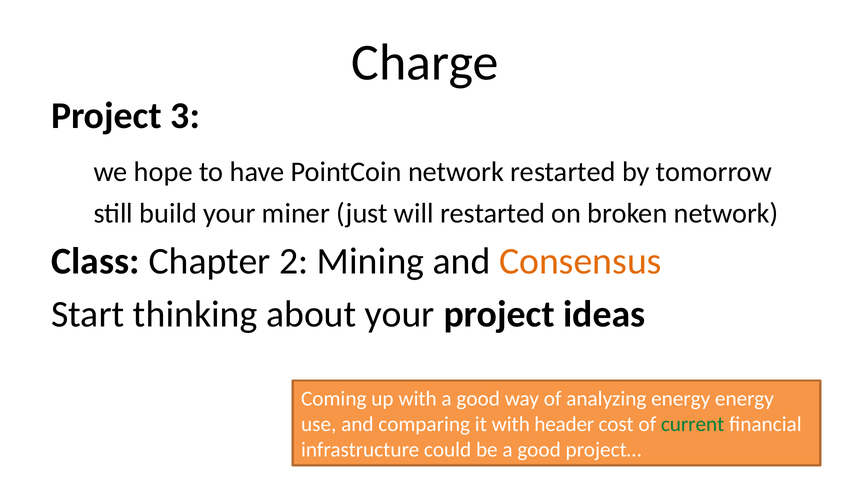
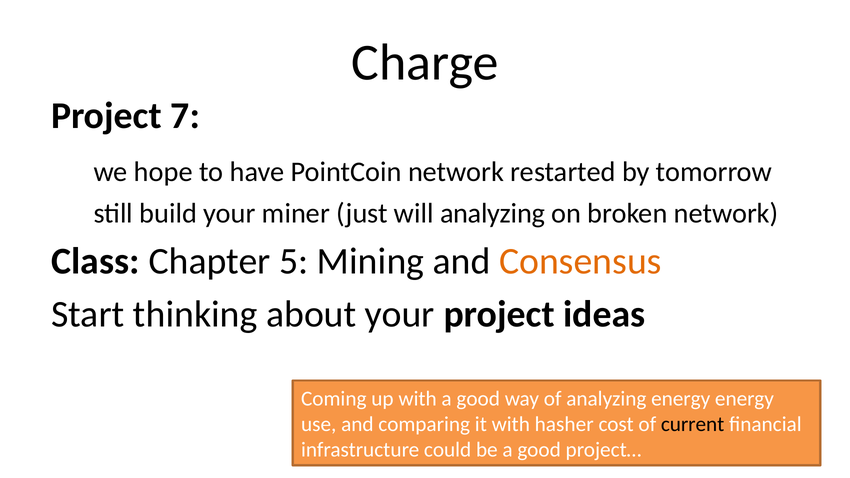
3: 3 -> 7
will restarted: restarted -> analyzing
2: 2 -> 5
header: header -> hasher
current colour: green -> black
